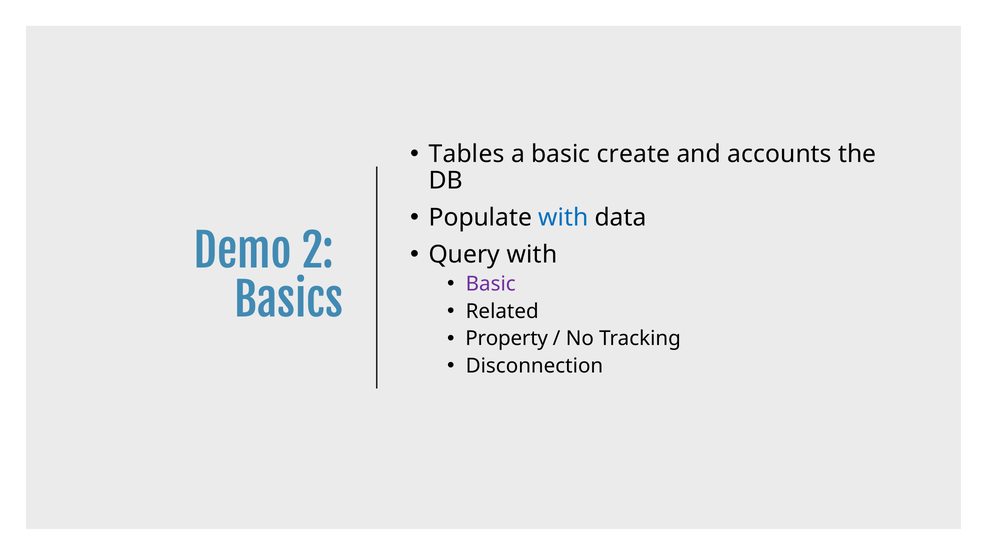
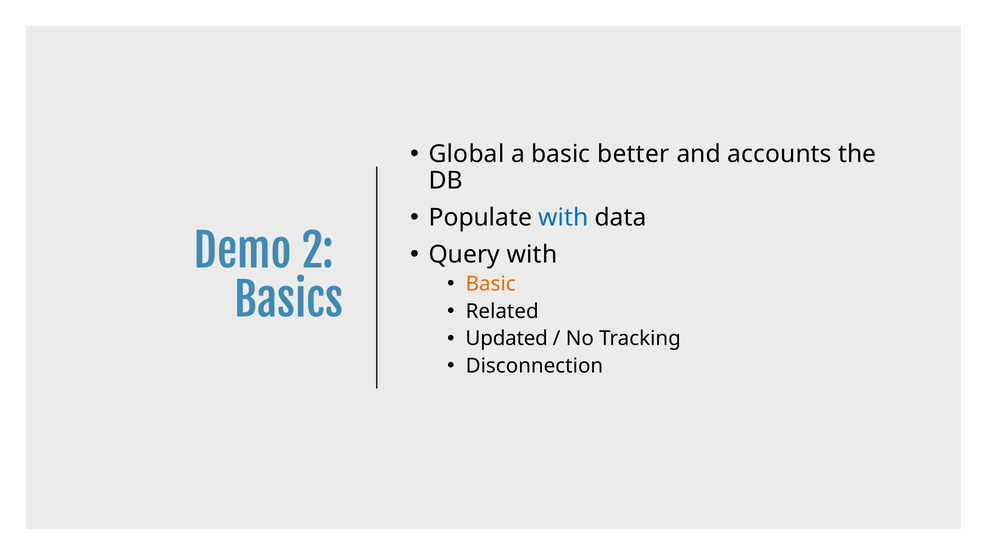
Tables: Tables -> Global
create: create -> better
Basic at (491, 284) colour: purple -> orange
Property: Property -> Updated
